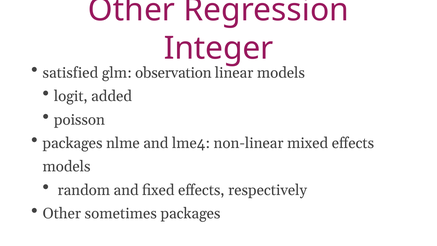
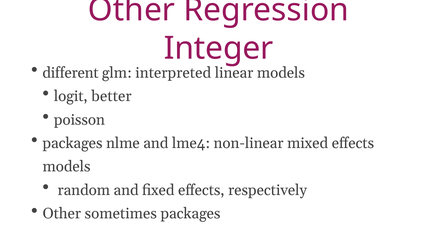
satisfied: satisfied -> different
observation: observation -> interpreted
added: added -> better
